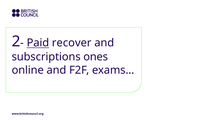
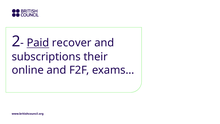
ones: ones -> their
